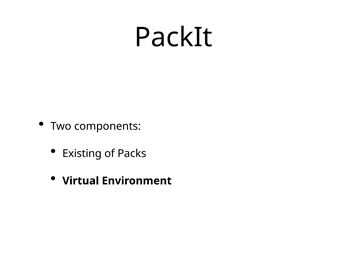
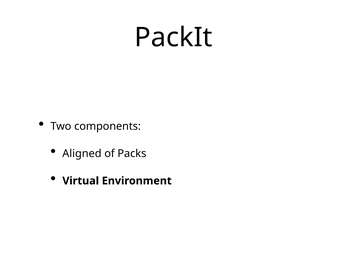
Existing: Existing -> Aligned
